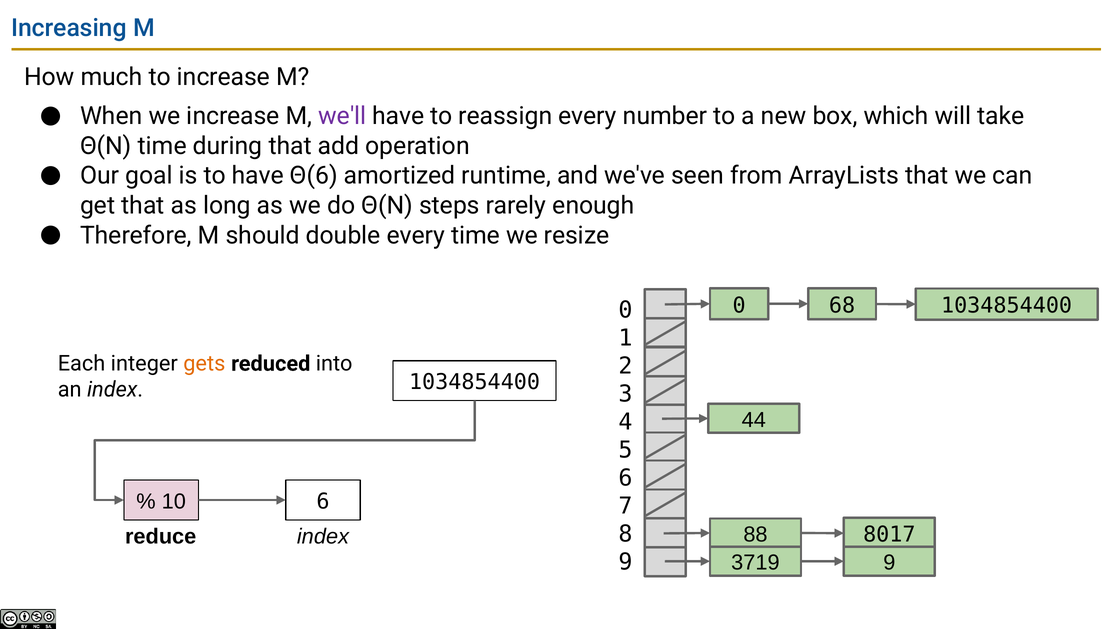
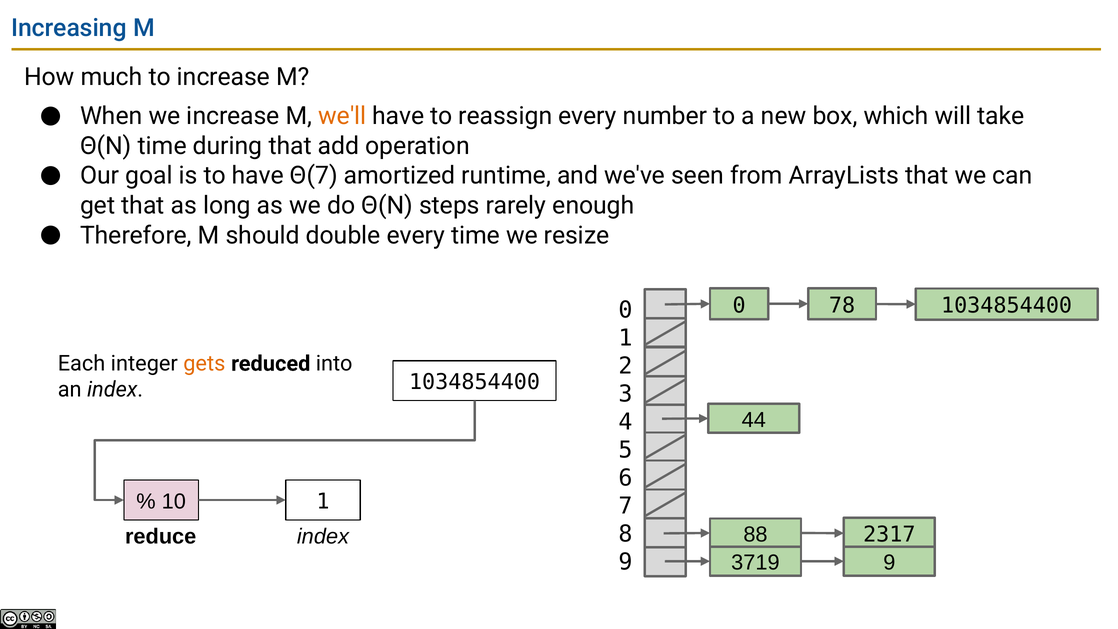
we'll colour: purple -> orange
Θ(6: Θ(6 -> Θ(7
68: 68 -> 78
10 6: 6 -> 1
8017: 8017 -> 2317
